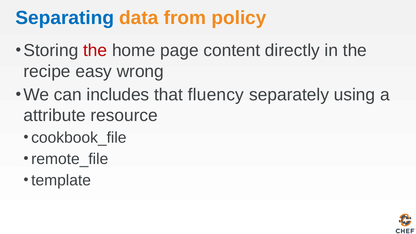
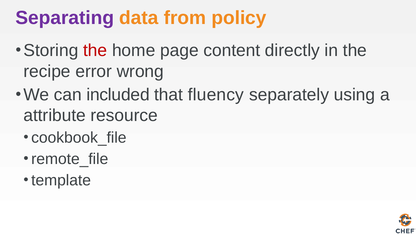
Separating colour: blue -> purple
easy: easy -> error
includes: includes -> included
